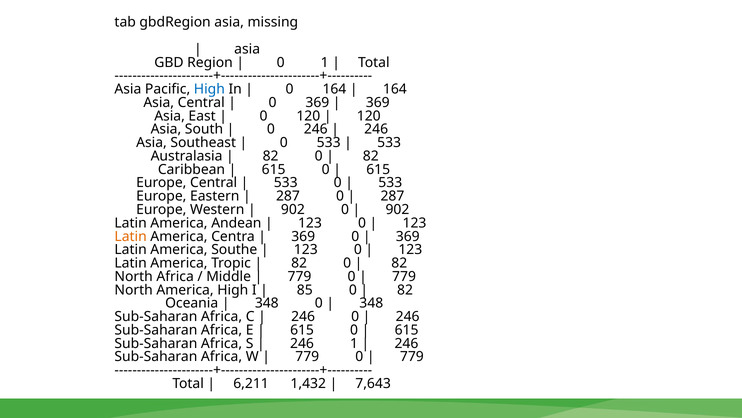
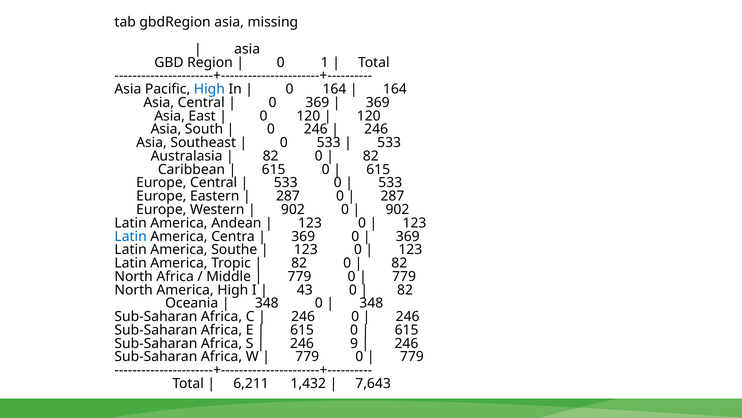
Latin at (131, 236) colour: orange -> blue
85: 85 -> 43
246 1: 1 -> 9
